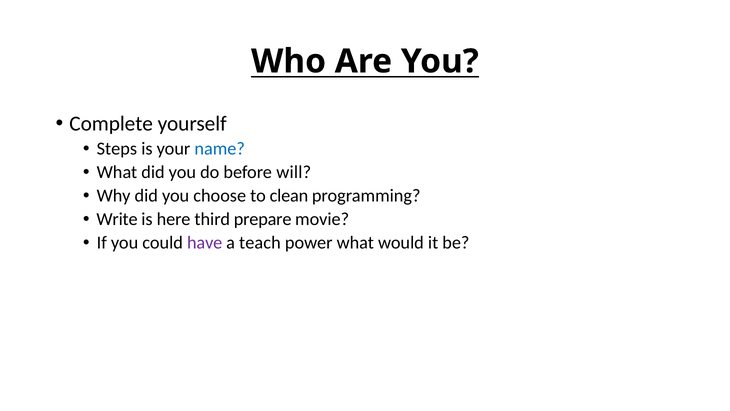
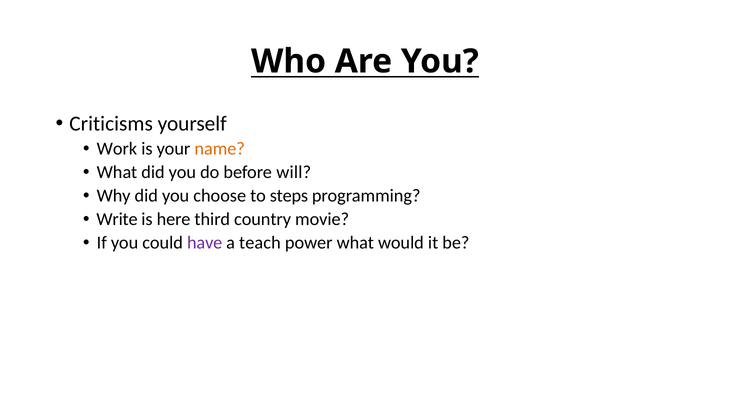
Complete: Complete -> Criticisms
Steps: Steps -> Work
name colour: blue -> orange
clean: clean -> steps
prepare: prepare -> country
